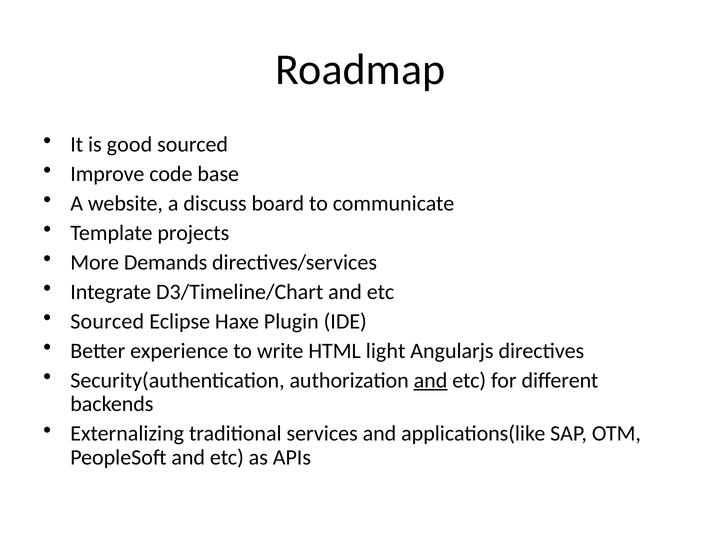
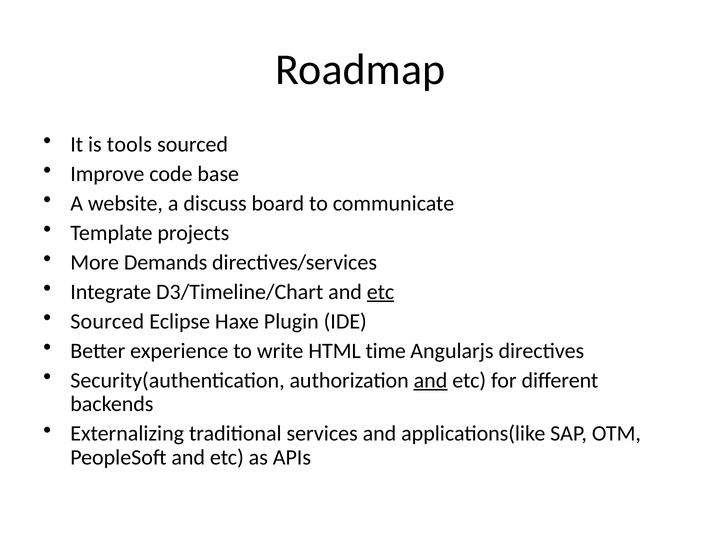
good: good -> tools
etc at (381, 292) underline: none -> present
light: light -> time
